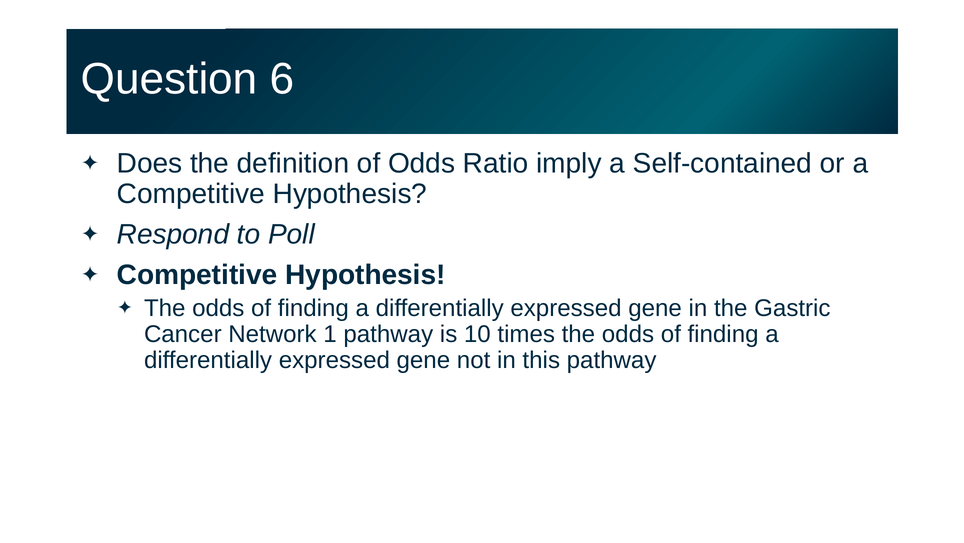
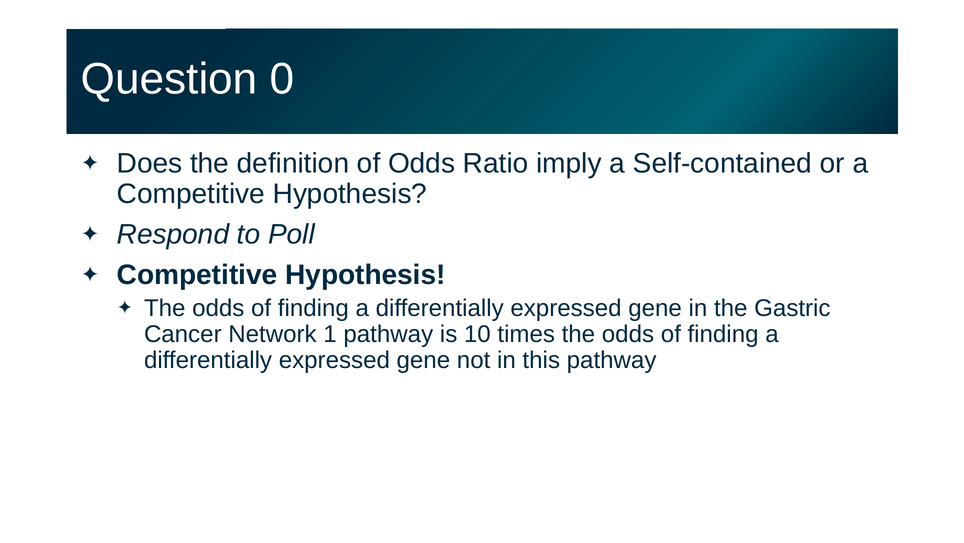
6: 6 -> 0
